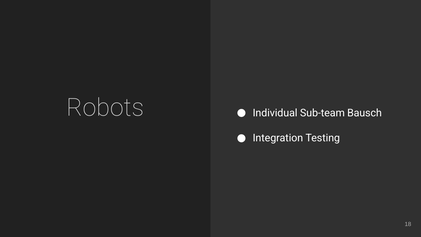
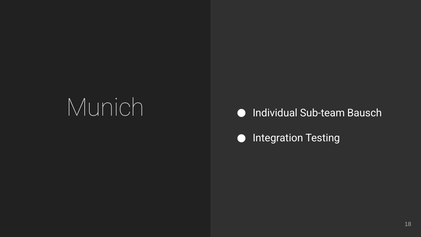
Robots: Robots -> Munich
